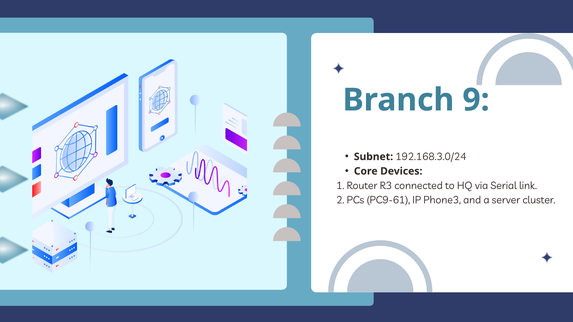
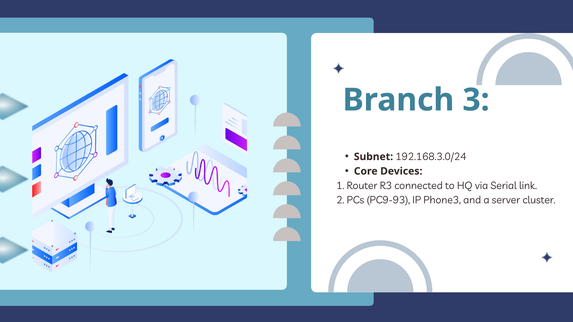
9: 9 -> 3
PC9-61: PC9-61 -> PC9-93
